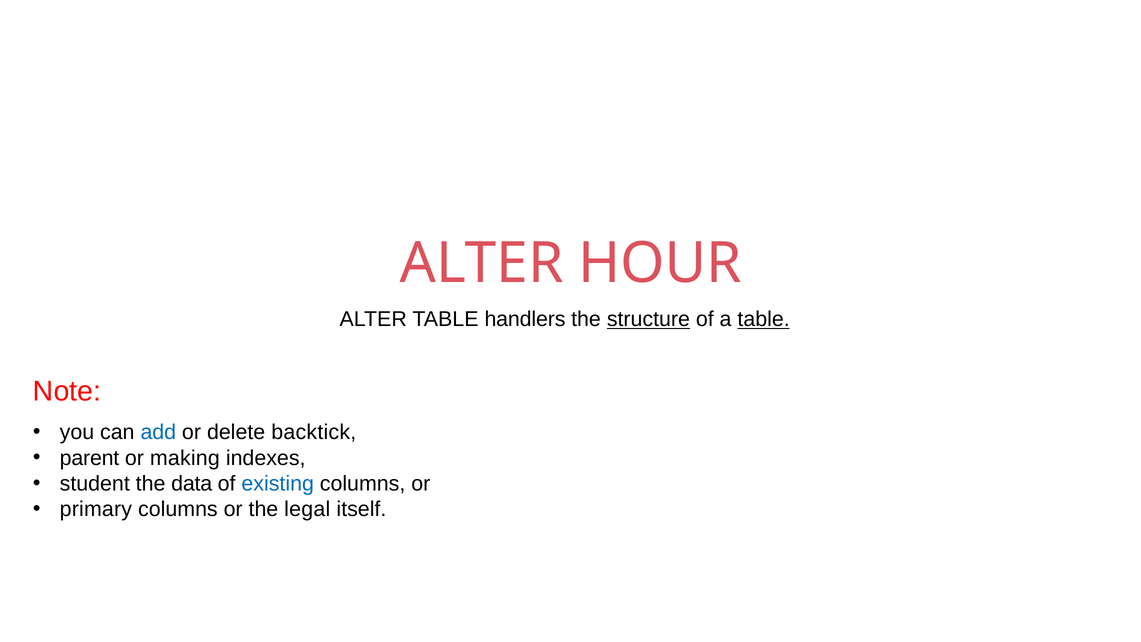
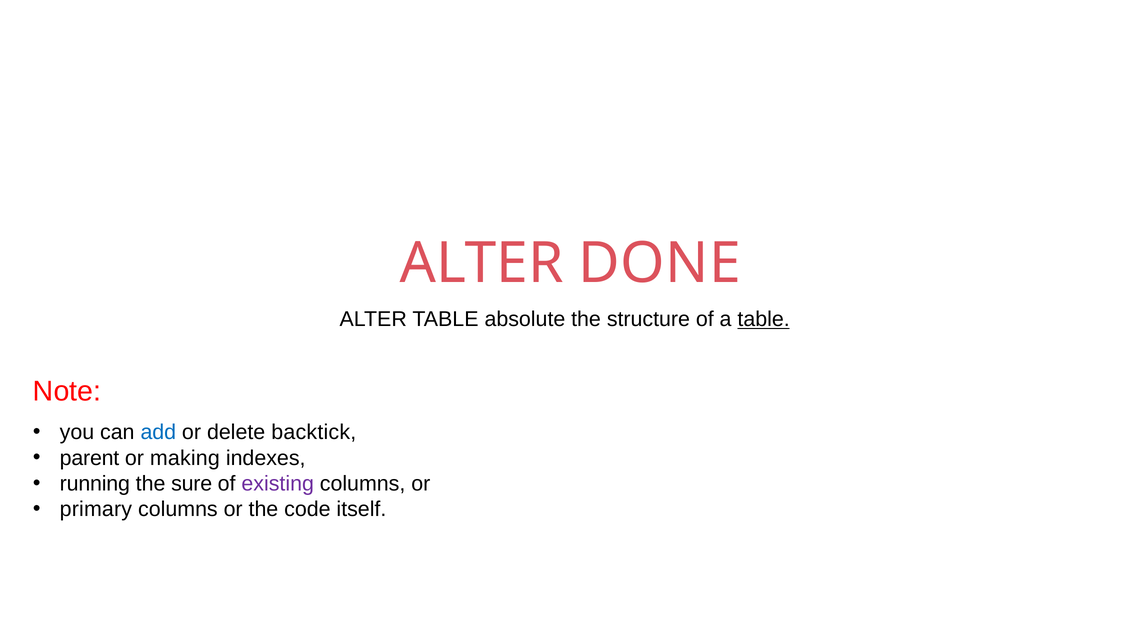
HOUR: HOUR -> DONE
handlers: handlers -> absolute
structure underline: present -> none
student: student -> running
data: data -> sure
existing colour: blue -> purple
legal: legal -> code
